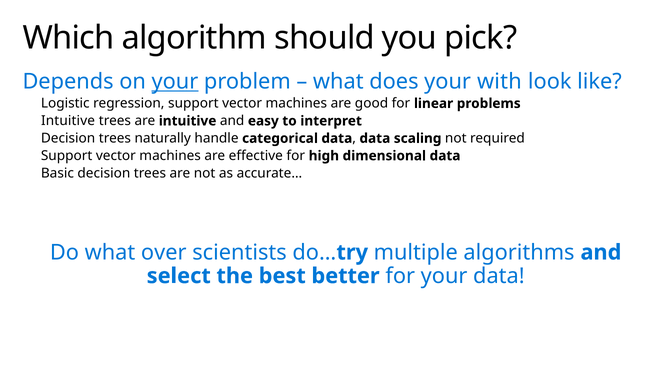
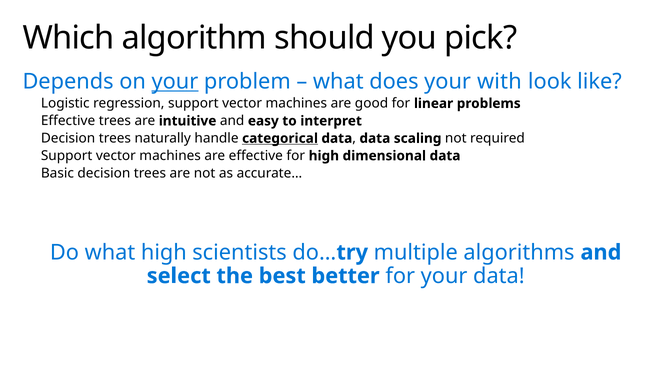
Intuitive at (68, 121): Intuitive -> Effective
categorical underline: none -> present
what over: over -> high
